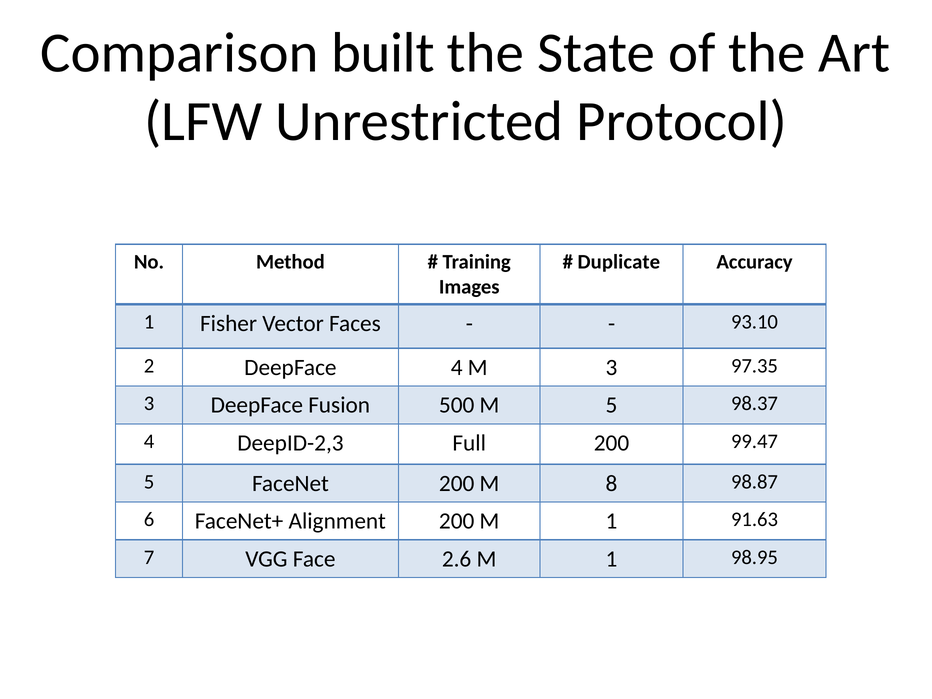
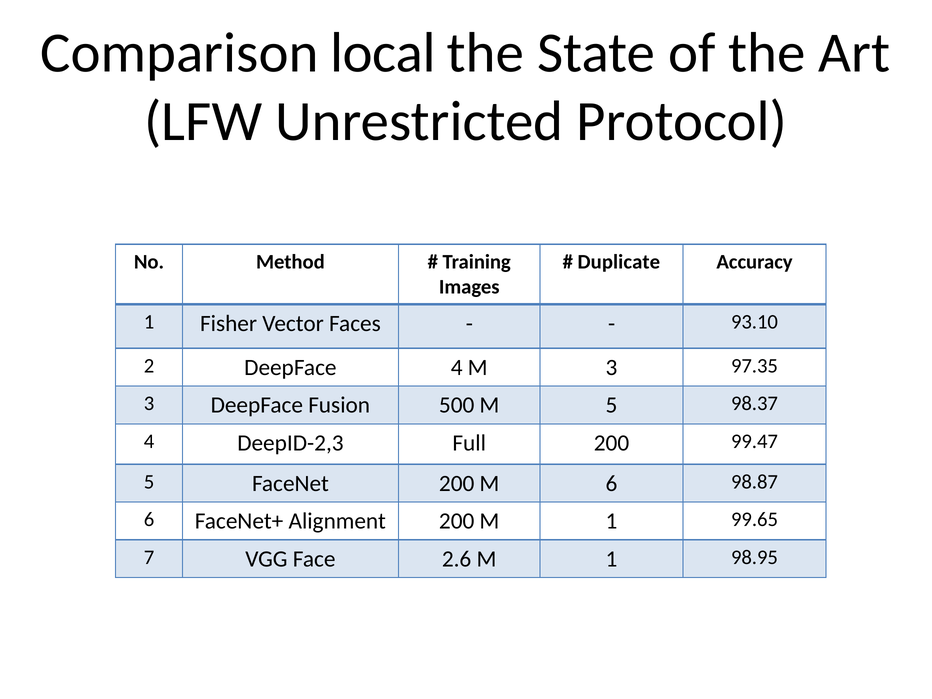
built: built -> local
M 8: 8 -> 6
91.63: 91.63 -> 99.65
